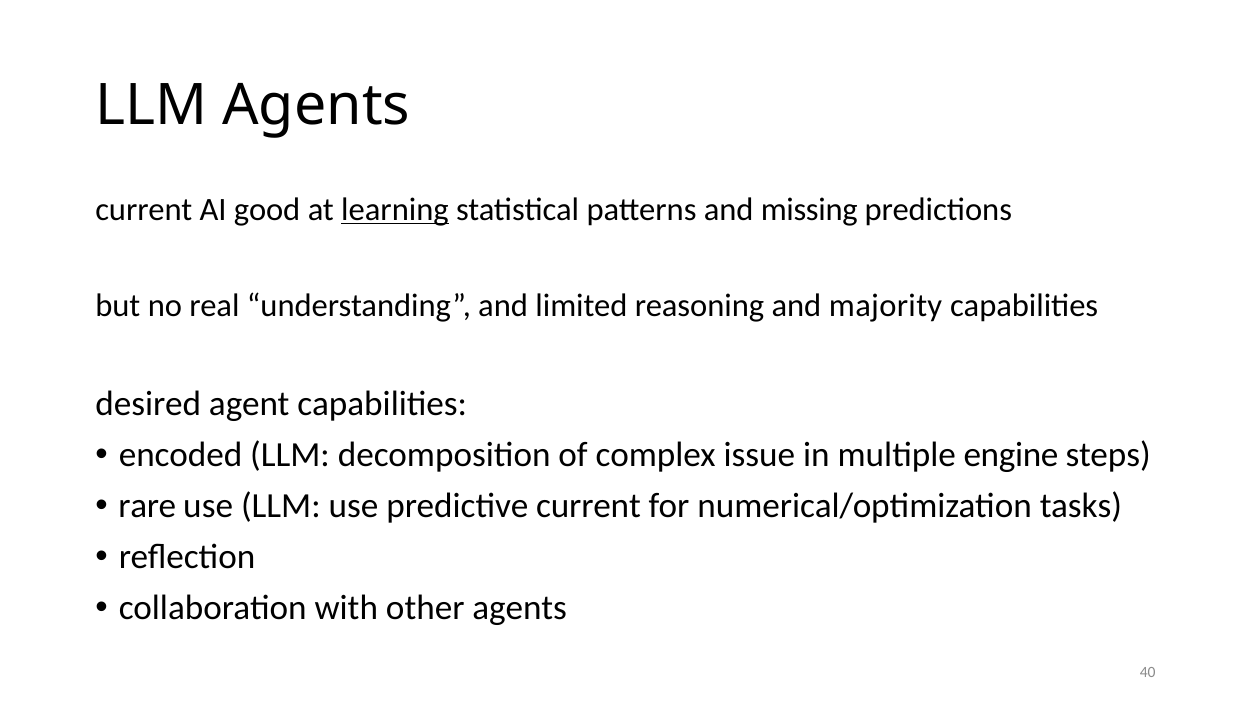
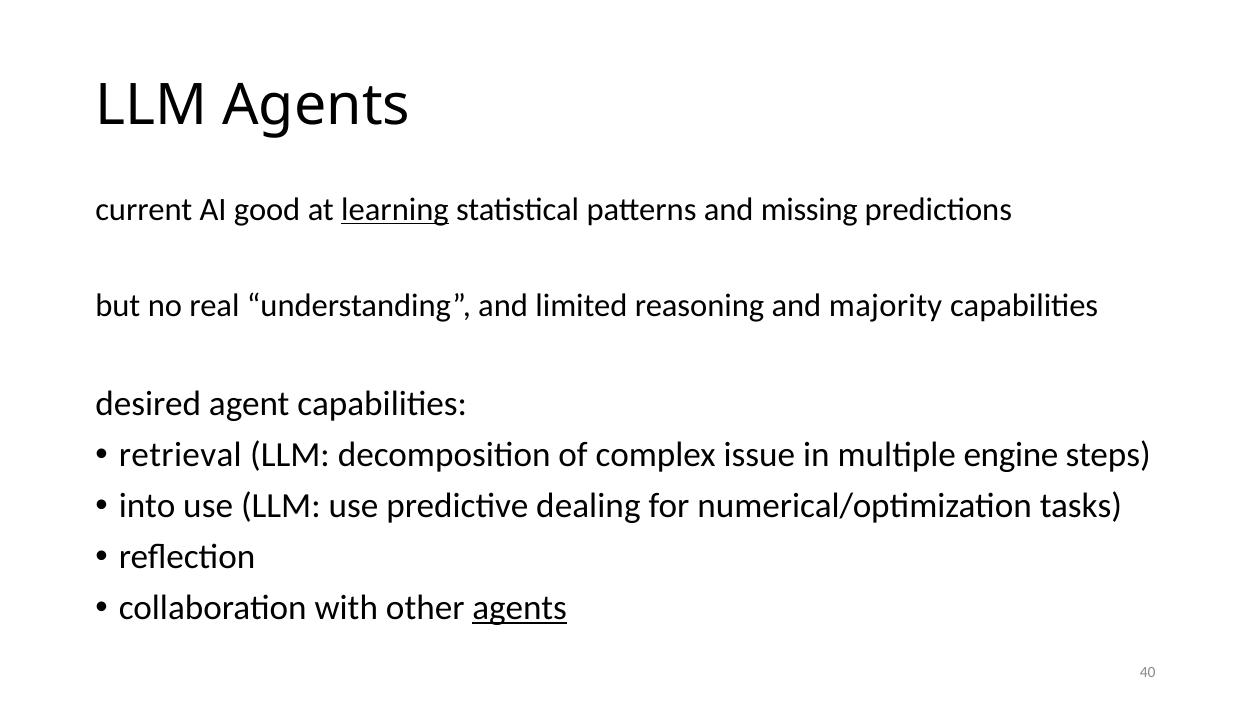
encoded: encoded -> retrieval
rare: rare -> into
predictive current: current -> dealing
agents at (520, 608) underline: none -> present
